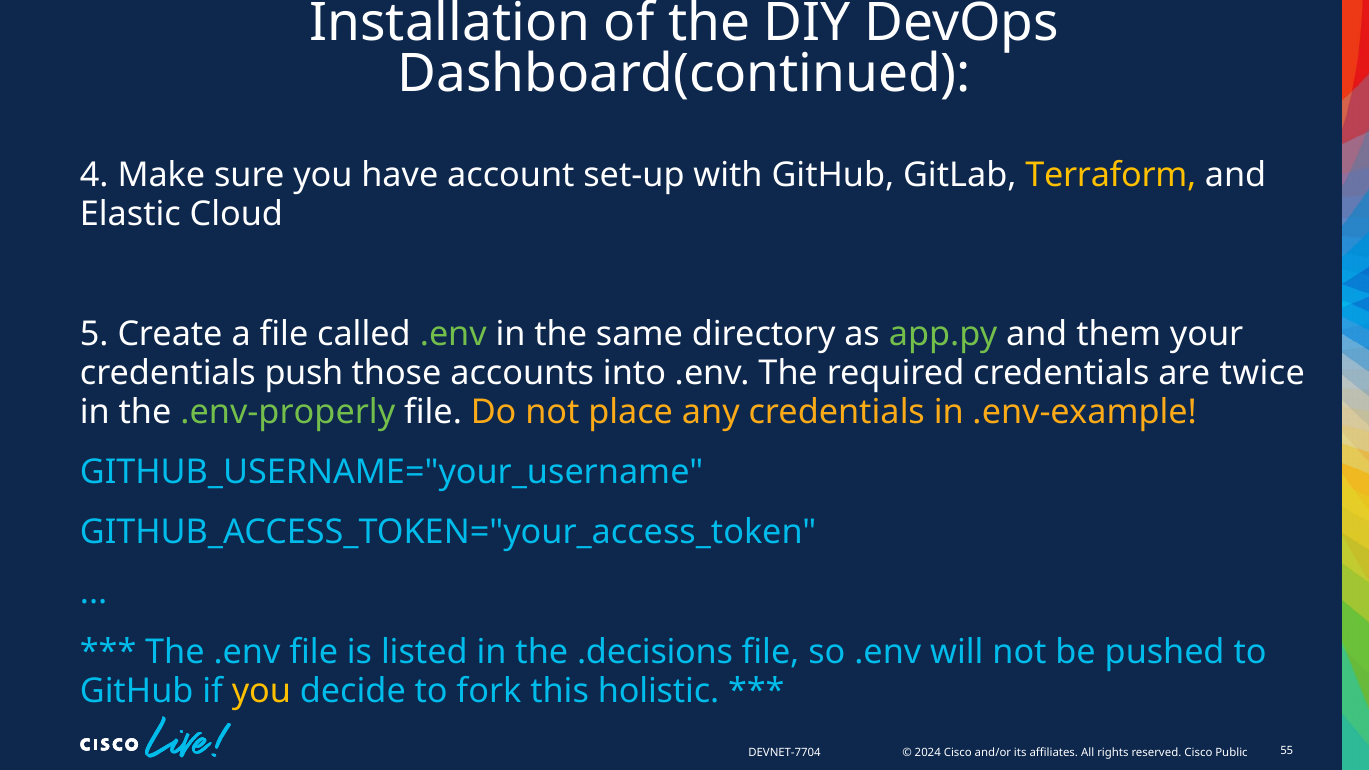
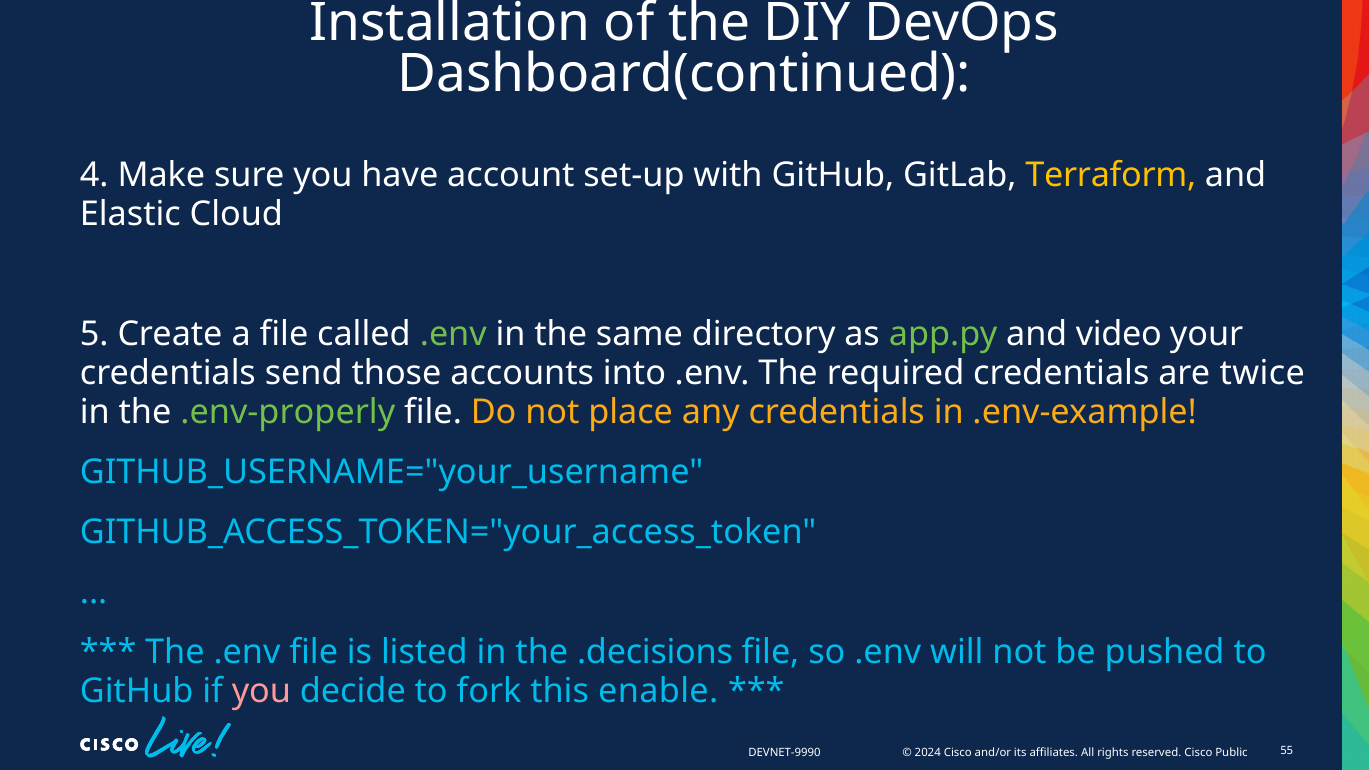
them: them -> video
push: push -> send
you at (261, 691) colour: yellow -> pink
holistic: holistic -> enable
DEVNET-7704: DEVNET-7704 -> DEVNET-9990
